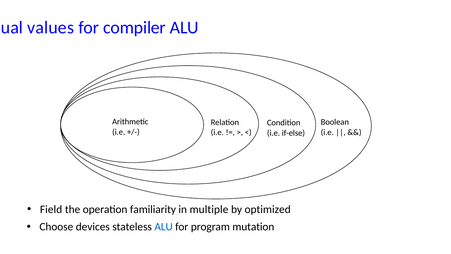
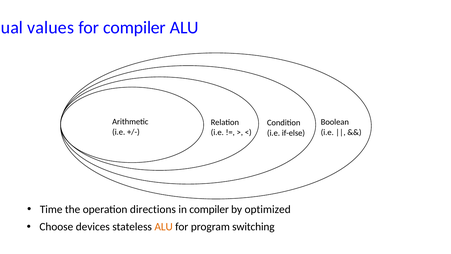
Field: Field -> Time
familiarity: familiarity -> directions
in multiple: multiple -> compiler
ALU at (164, 227) colour: blue -> orange
mutation: mutation -> switching
